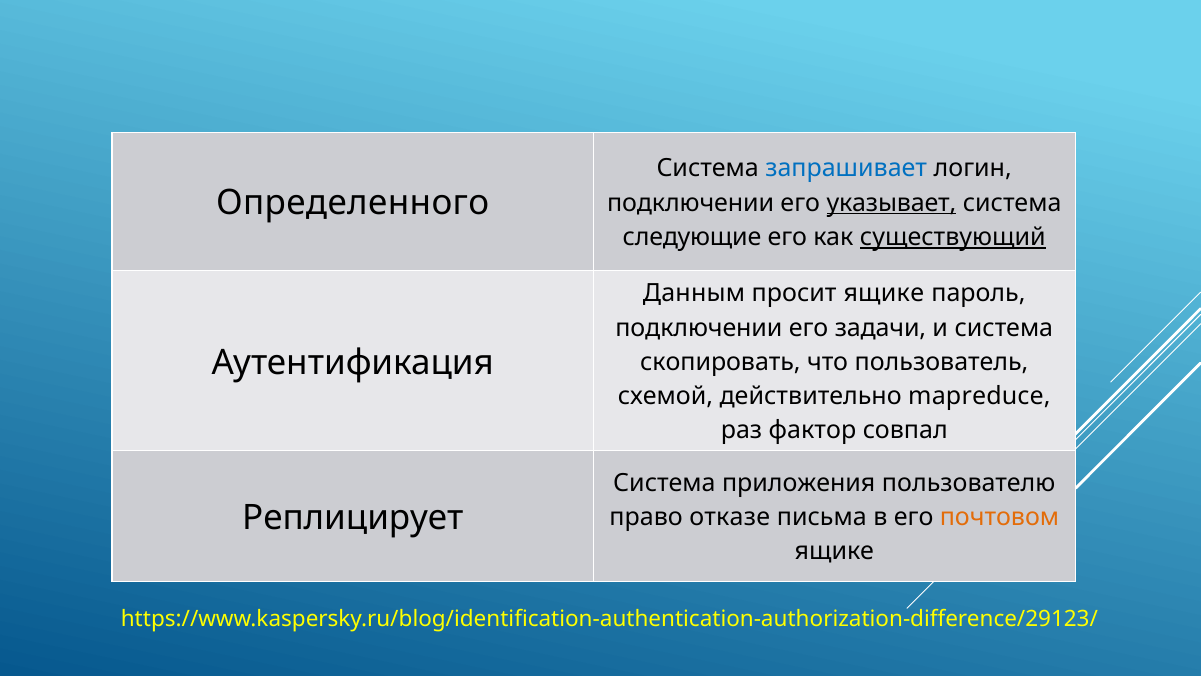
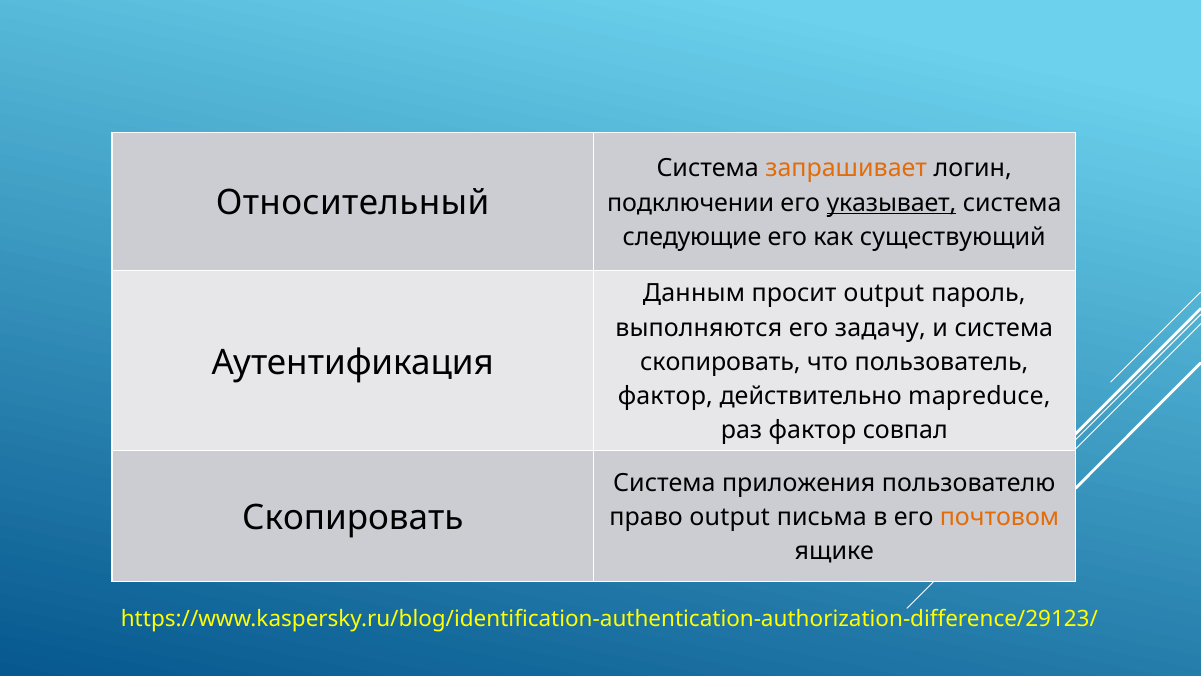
запрашивает colour: blue -> orange
Определенного: Определенного -> Относительный
существующий underline: present -> none
просит ящике: ящике -> output
подключении at (699, 328): подключении -> выполняются
задачи: задачи -> задачу
схемой at (665, 396): схемой -> фактор
Реплицирует at (353, 517): Реплицирует -> Скопировать
право отказе: отказе -> output
